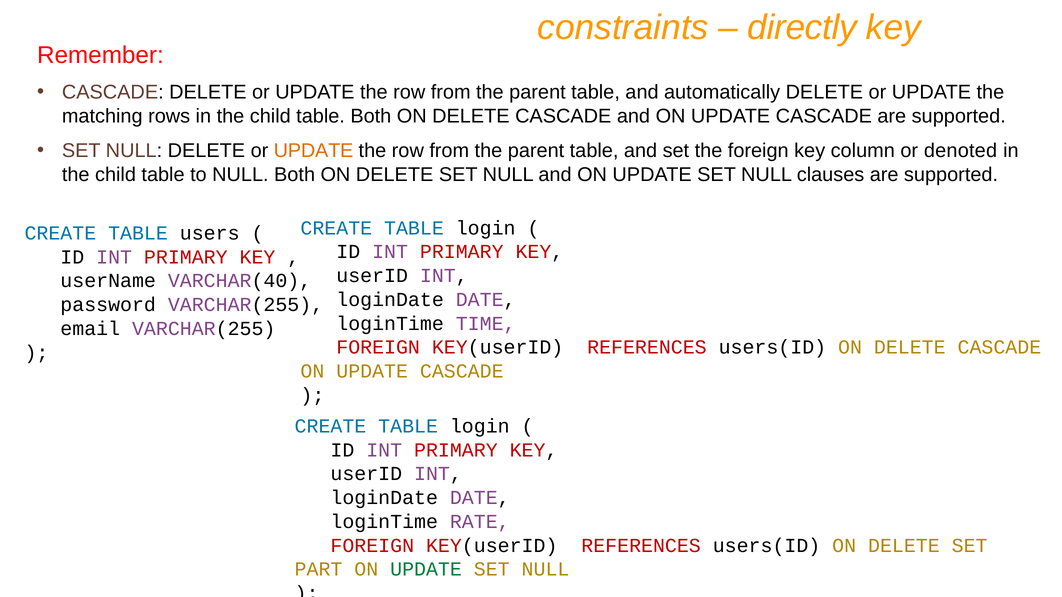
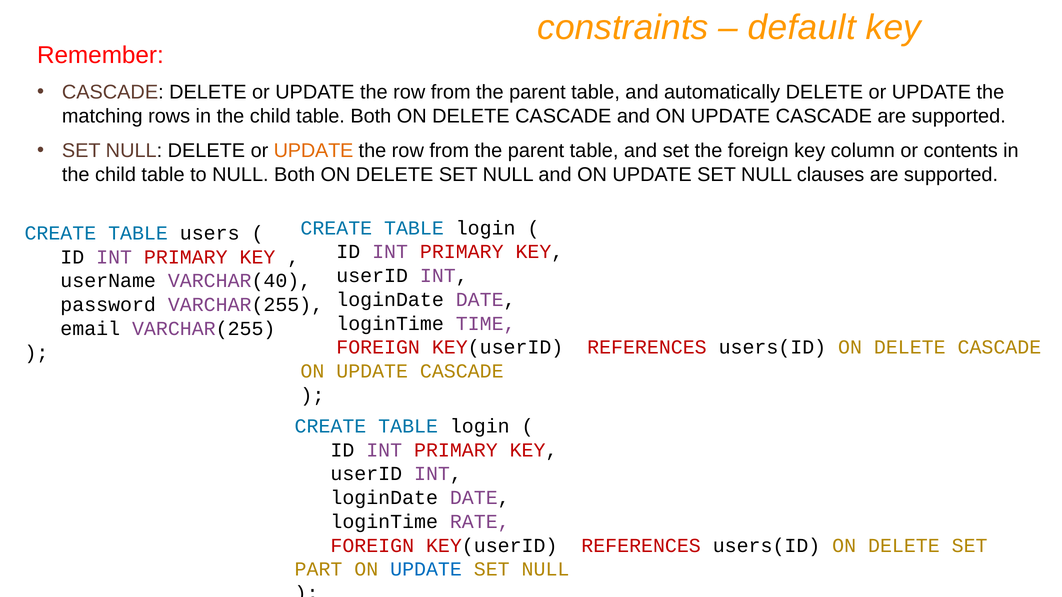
directly: directly -> default
denoted: denoted -> contents
UPDATE at (426, 570) colour: green -> blue
